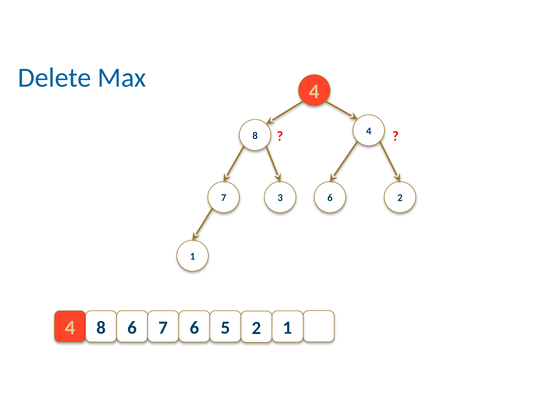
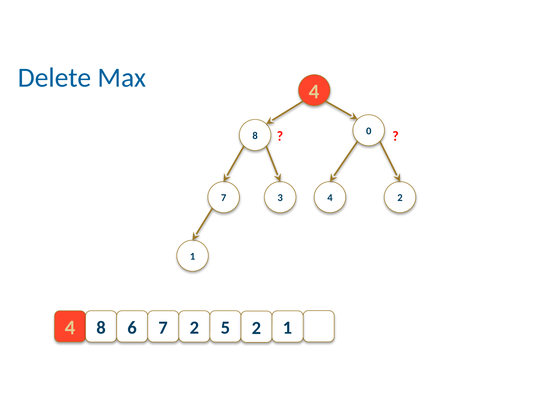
8 4: 4 -> 0
3 6: 6 -> 4
7 6: 6 -> 2
